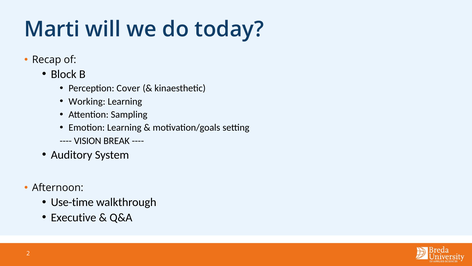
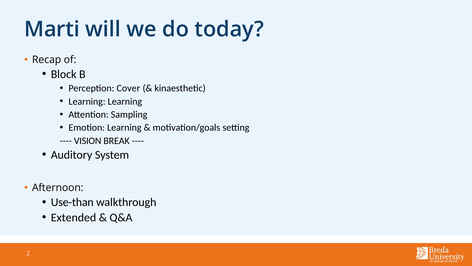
Working at (87, 101): Working -> Learning
Use-time: Use-time -> Use-than
Executive: Executive -> Extended
